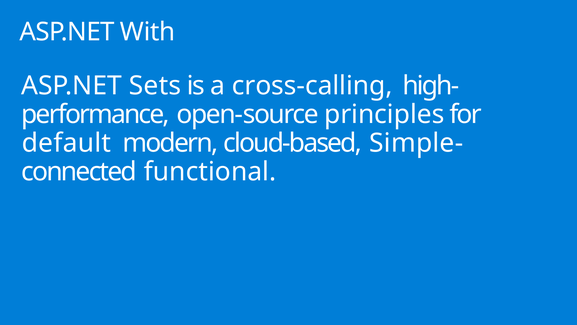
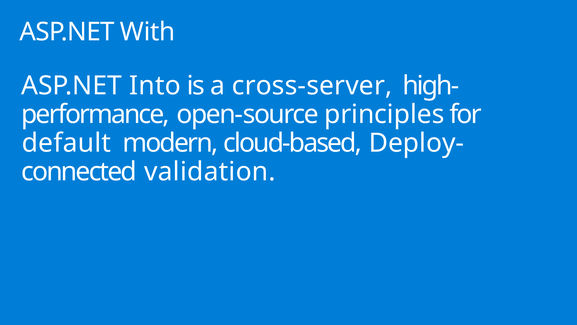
Sets: Sets -> Into
cross-calling: cross-calling -> cross-server
Simple-: Simple- -> Deploy-
functional: functional -> validation
